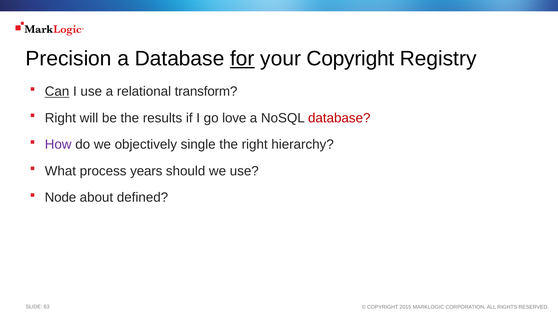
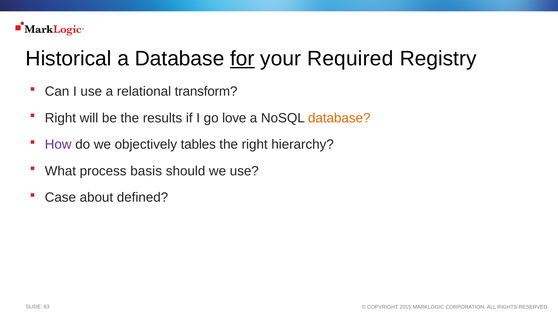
Precision: Precision -> Historical
your Copyright: Copyright -> Required
Can underline: present -> none
database at (339, 118) colour: red -> orange
single: single -> tables
years: years -> basis
Node: Node -> Case
